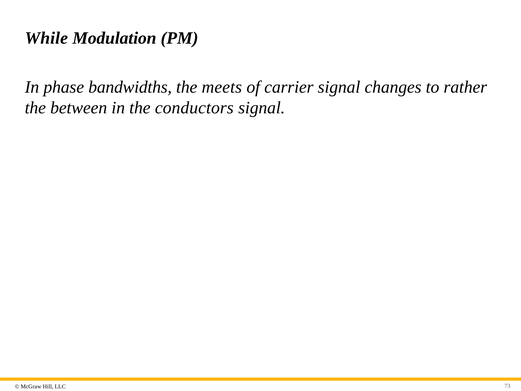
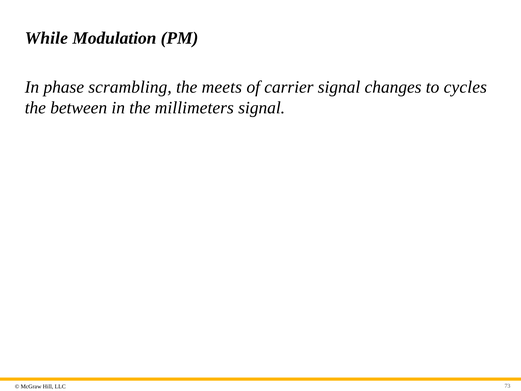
bandwidths: bandwidths -> scrambling
rather: rather -> cycles
conductors: conductors -> millimeters
